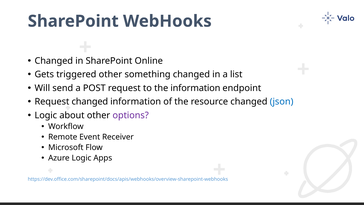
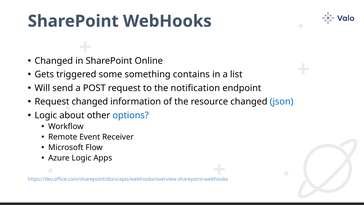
triggered other: other -> some
something changed: changed -> contains
the information: information -> notification
options colour: purple -> blue
